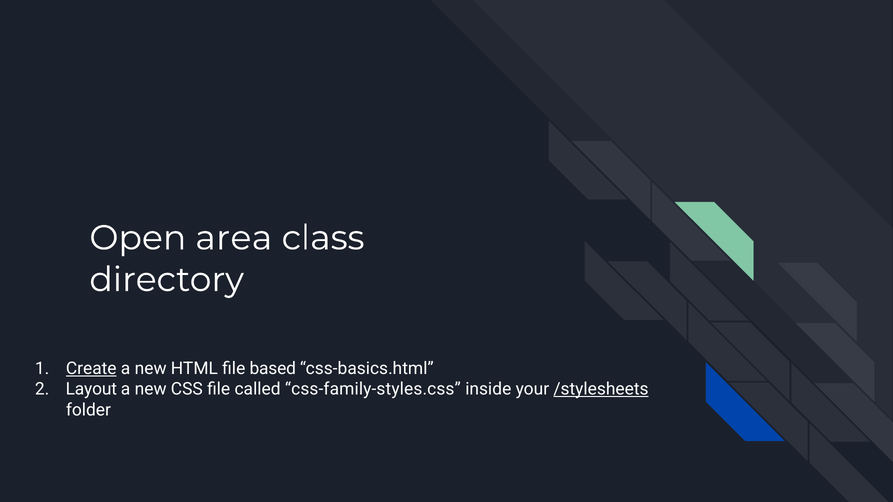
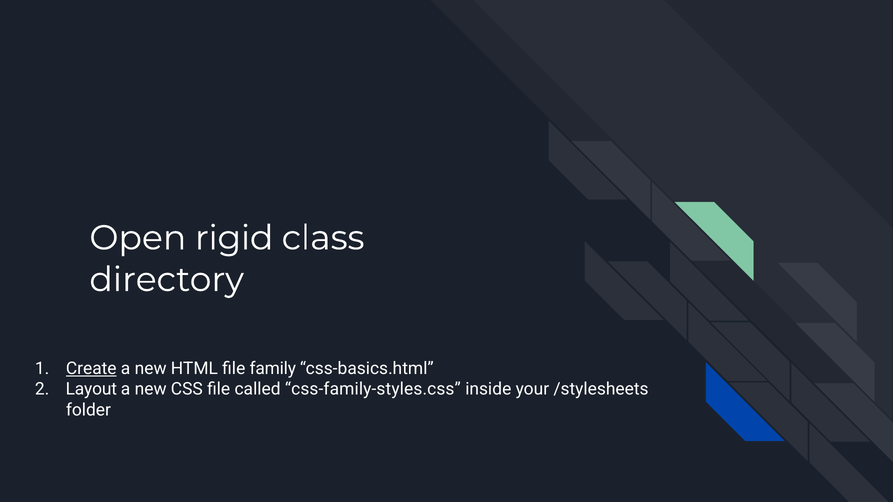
area: area -> rigid
based: based -> family
/stylesheets underline: present -> none
